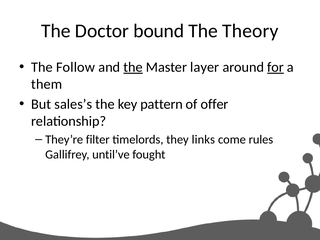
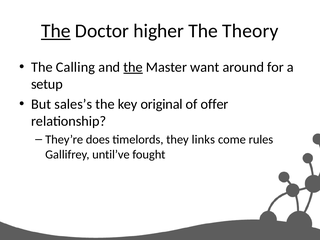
The at (56, 31) underline: none -> present
bound: bound -> higher
Follow: Follow -> Calling
layer: layer -> want
for underline: present -> none
them: them -> setup
pattern: pattern -> original
filter: filter -> does
